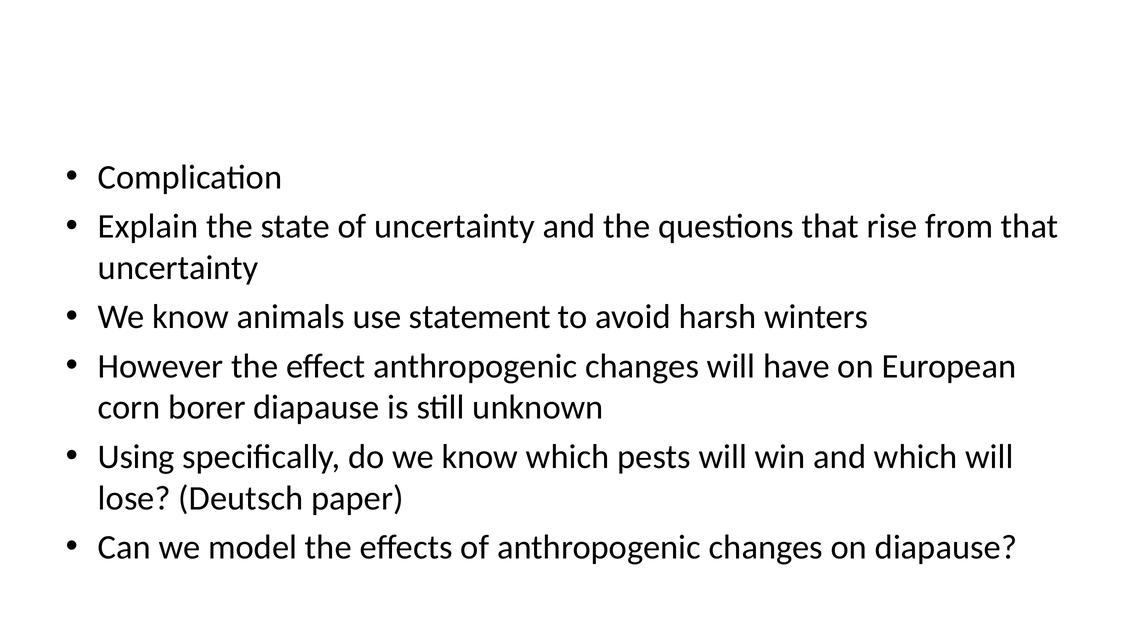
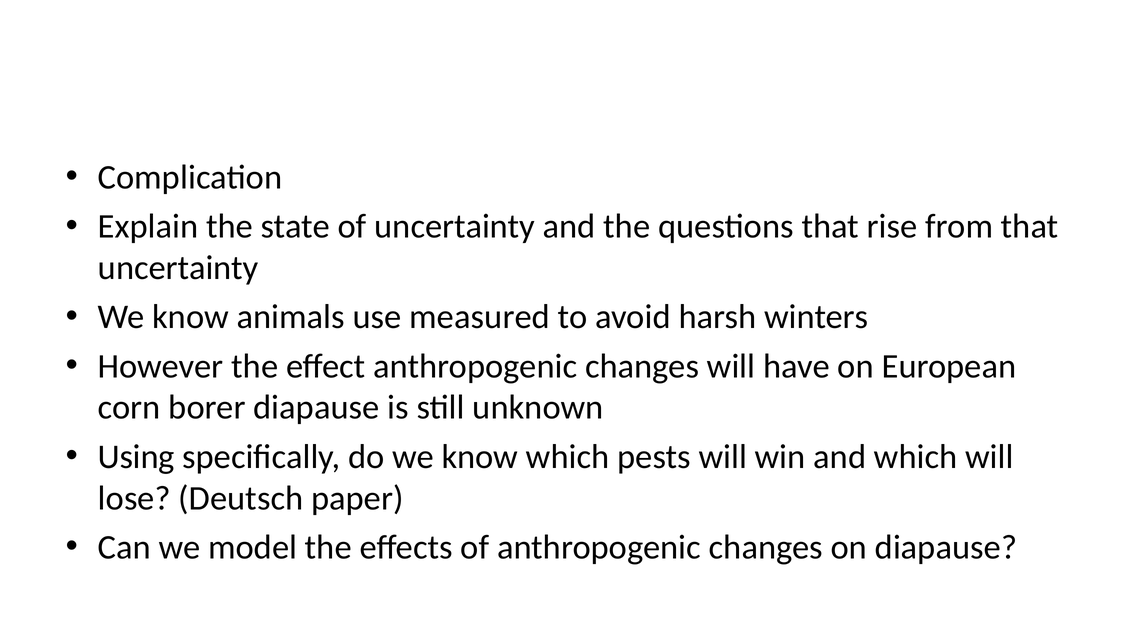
statement: statement -> measured
